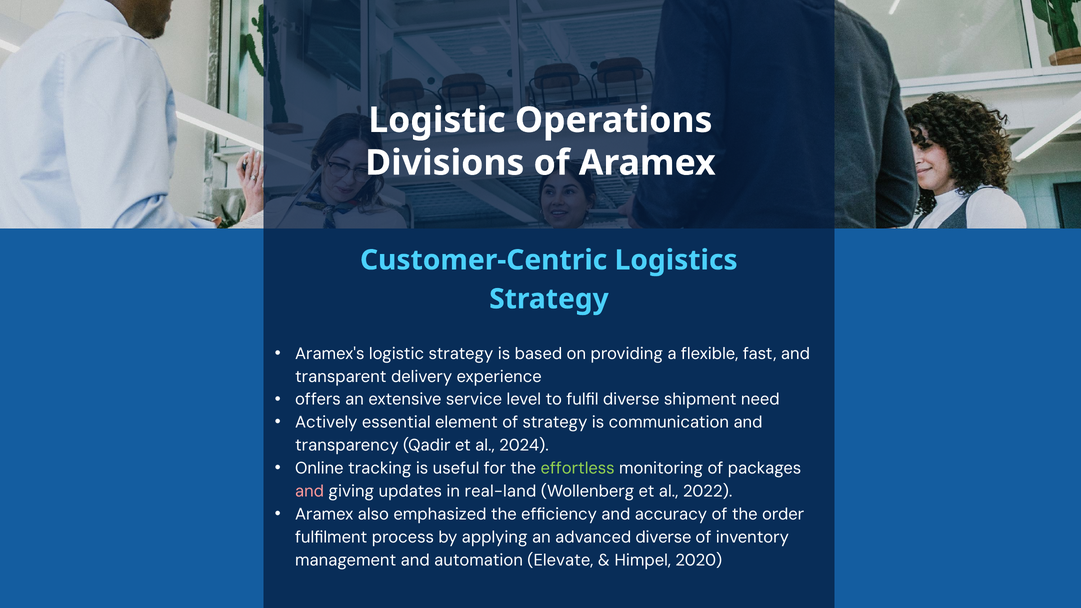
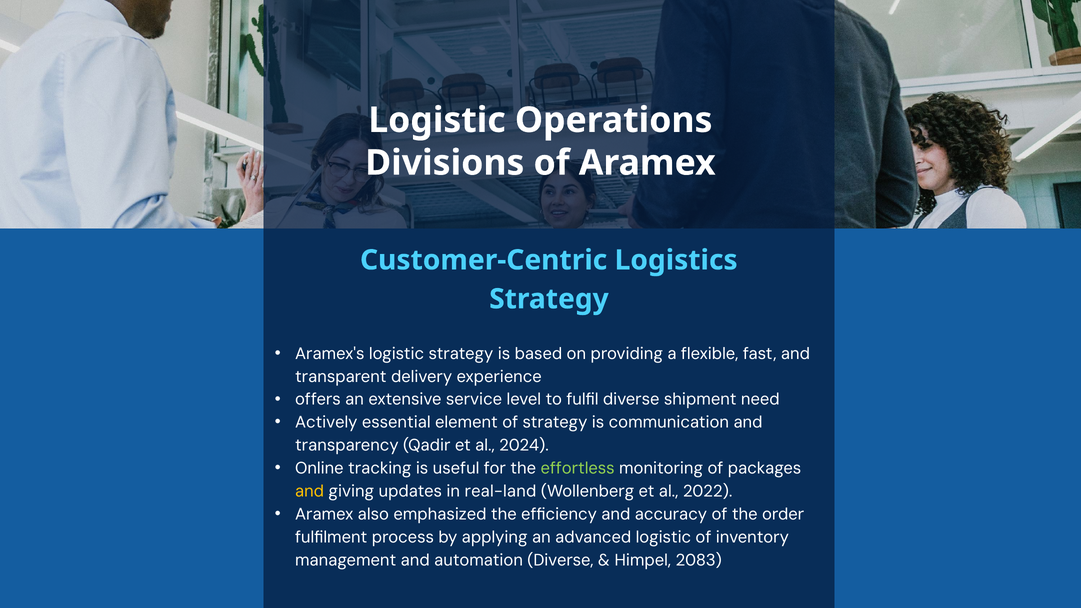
and at (310, 491) colour: pink -> yellow
advanced diverse: diverse -> logistic
automation Elevate: Elevate -> Diverse
2020: 2020 -> 2083
